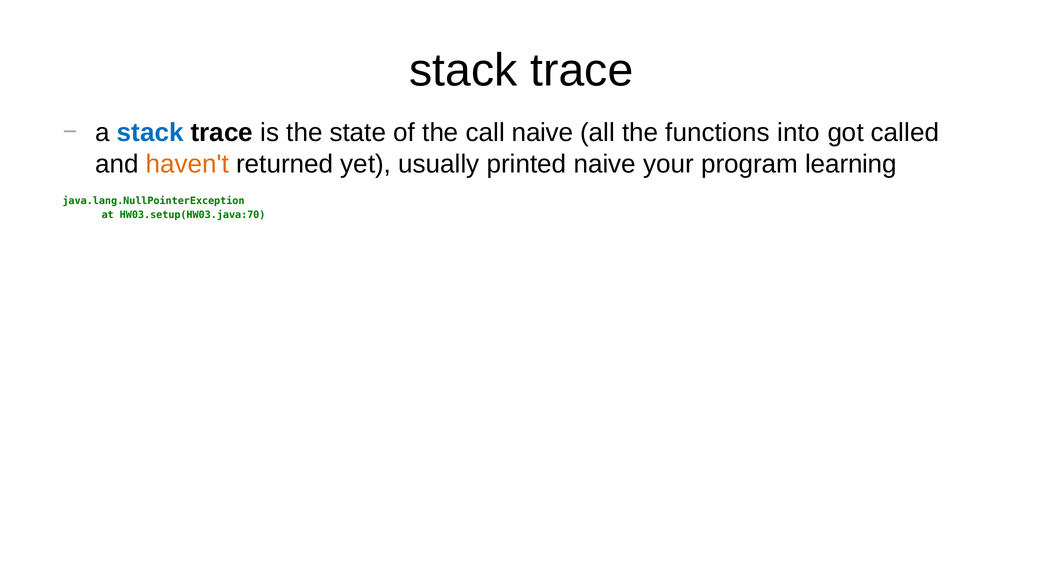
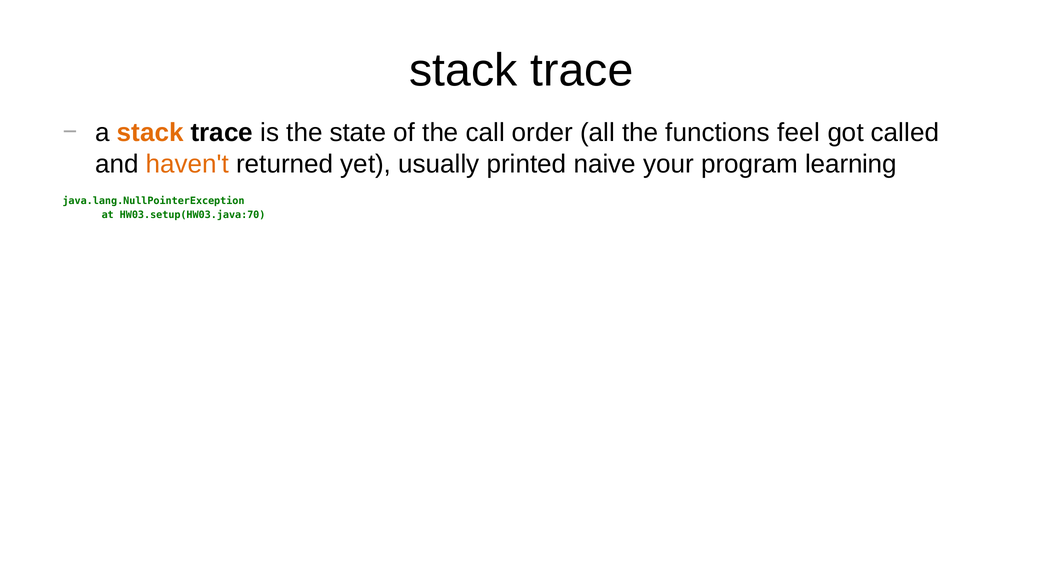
stack at (150, 133) colour: blue -> orange
call naive: naive -> order
into: into -> feel
